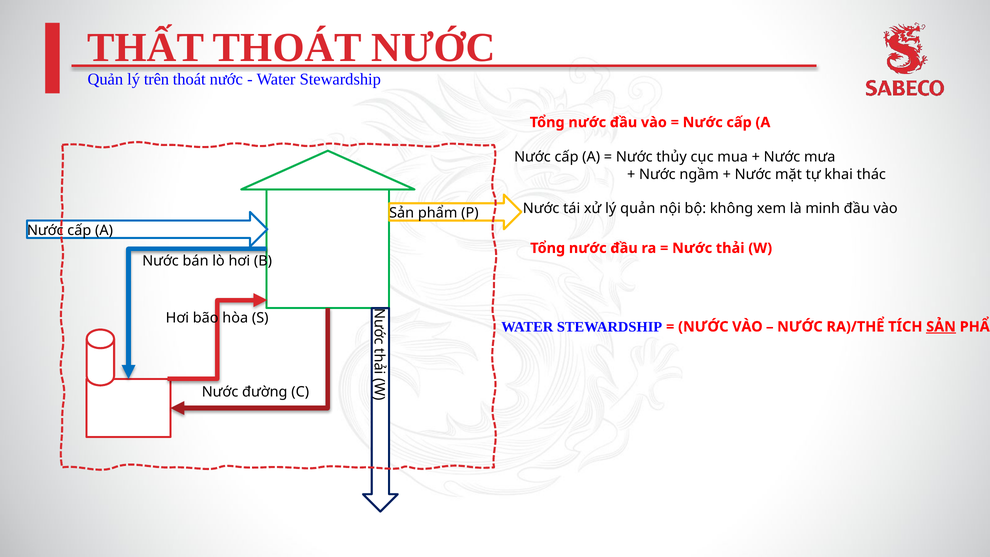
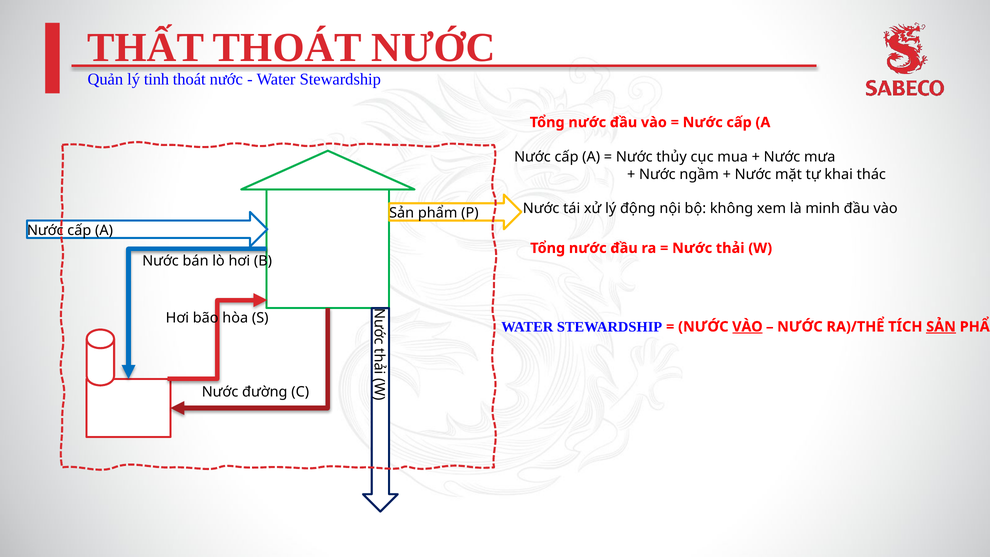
trên: trên -> tinh
lý quản: quản -> động
VÀO at (747, 327) underline: none -> present
